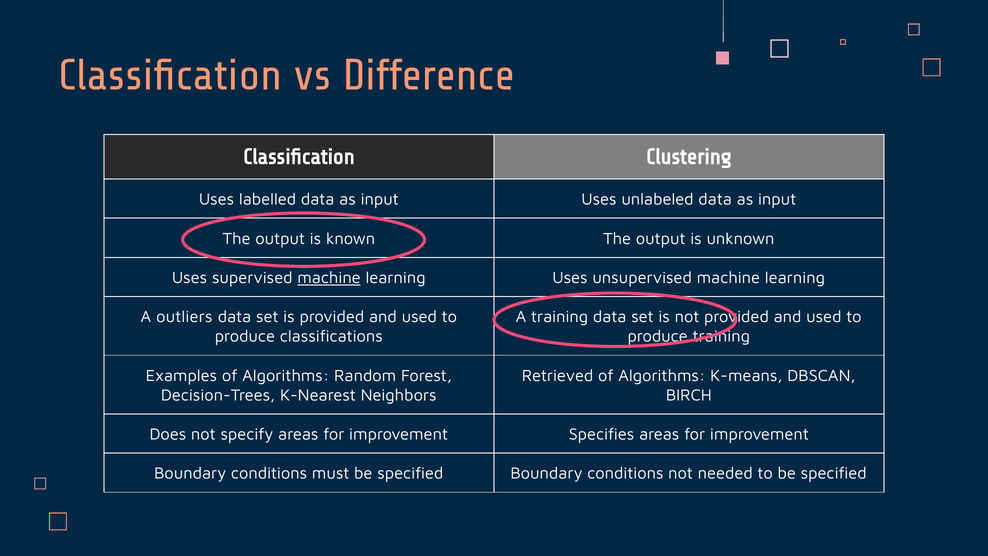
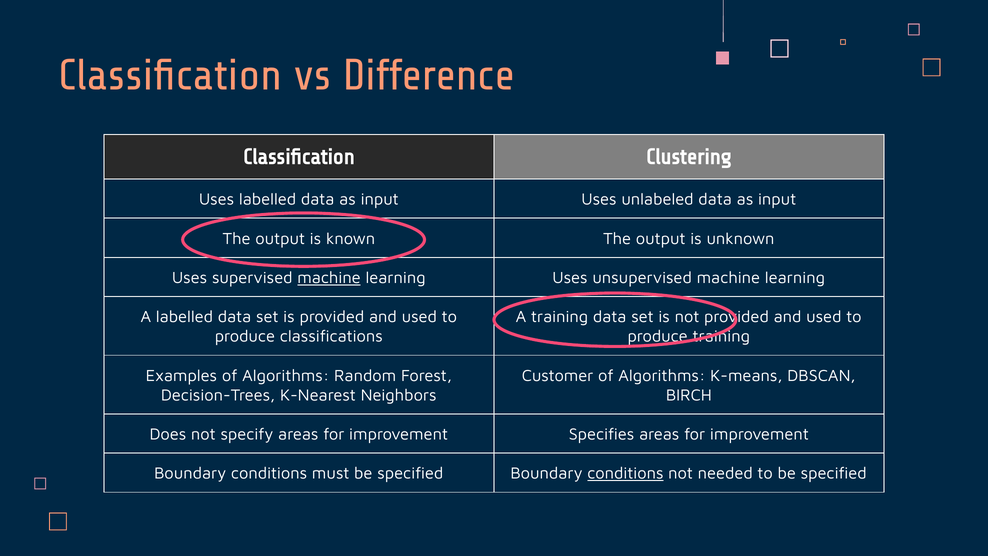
A outliers: outliers -> labelled
Retrieved: Retrieved -> Customer
conditions at (625, 473) underline: none -> present
